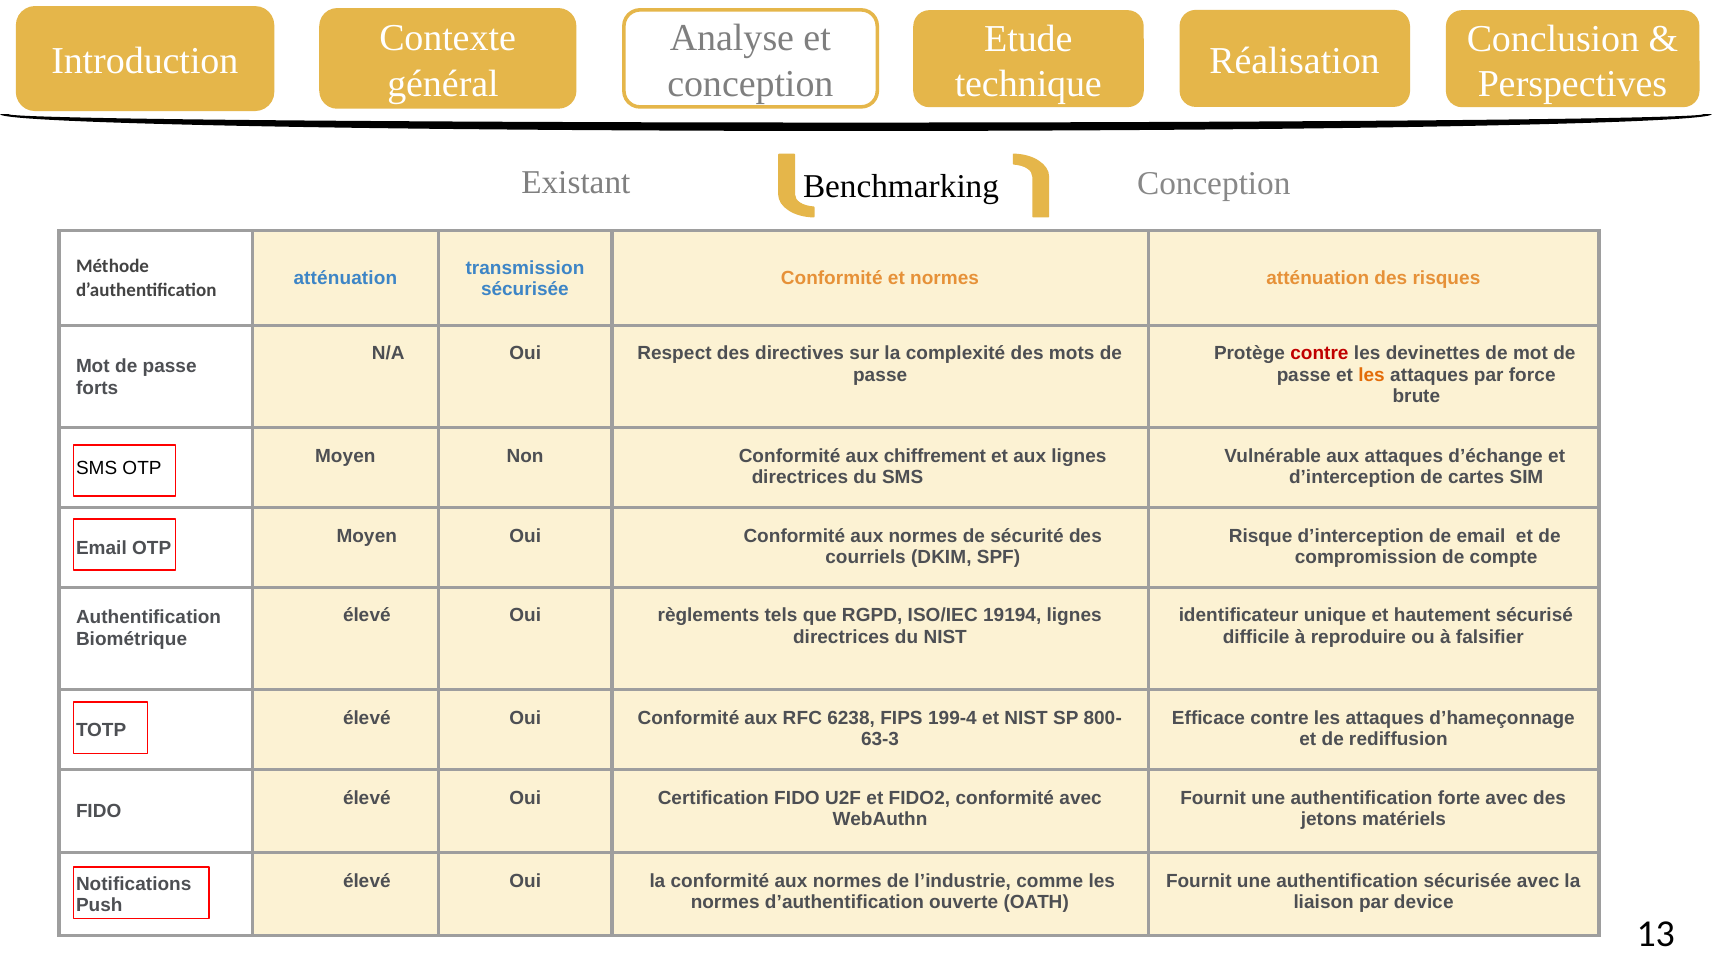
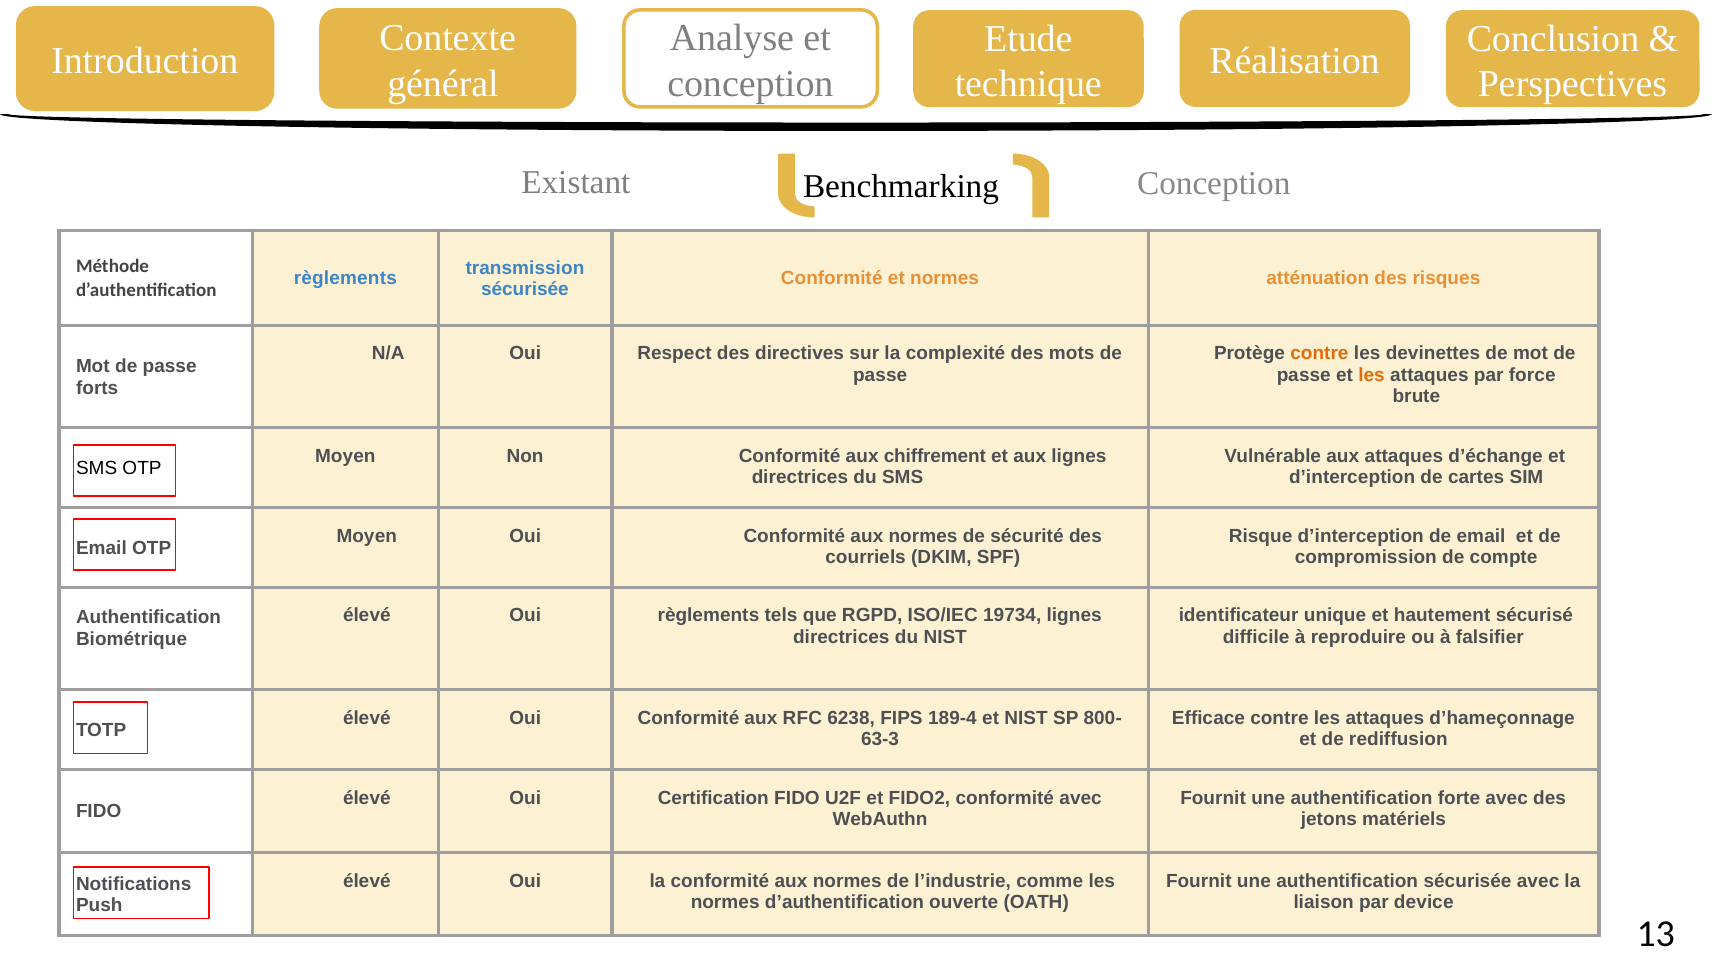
atténuation at (345, 278): atténuation -> règlements
contre at (1319, 354) colour: red -> orange
19194: 19194 -> 19734
199-4: 199-4 -> 189-4
